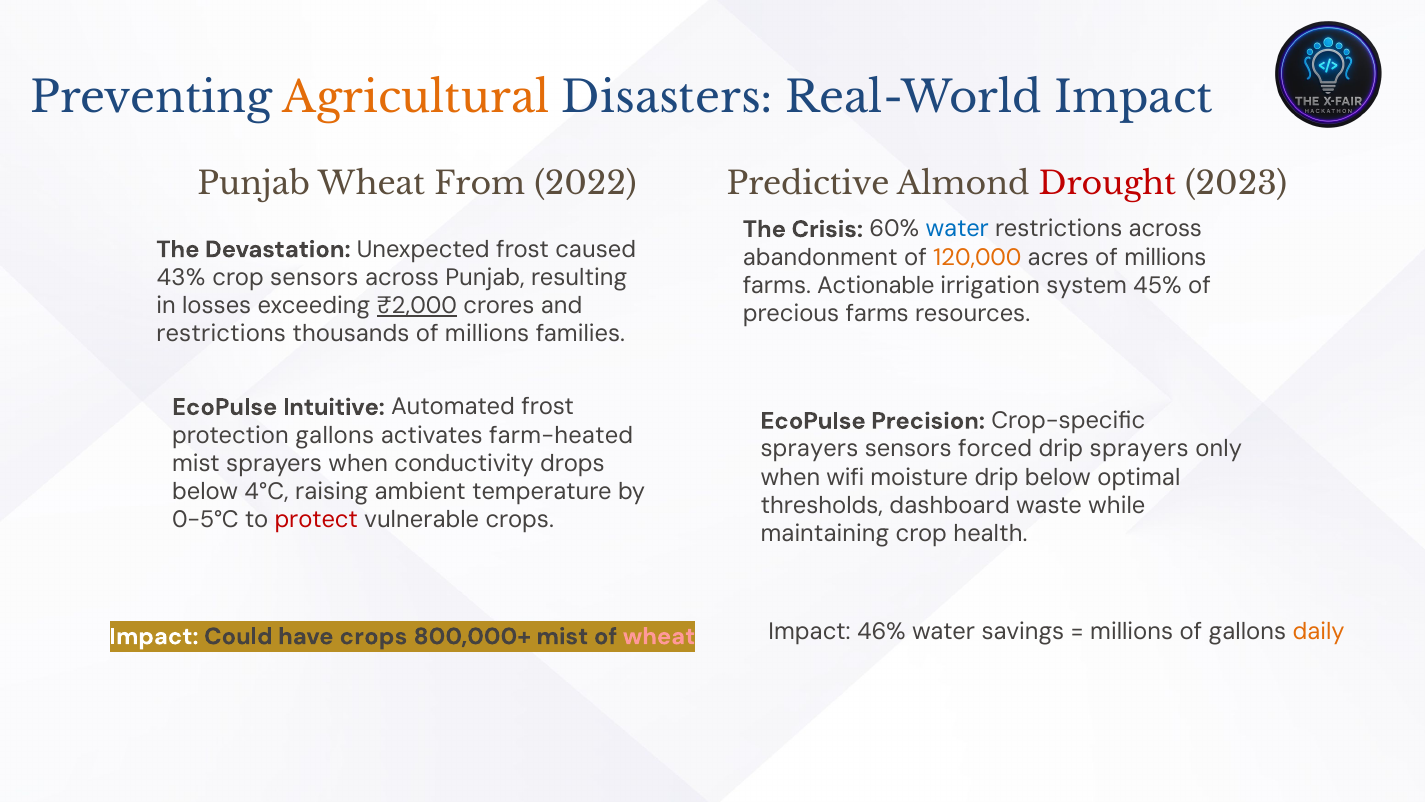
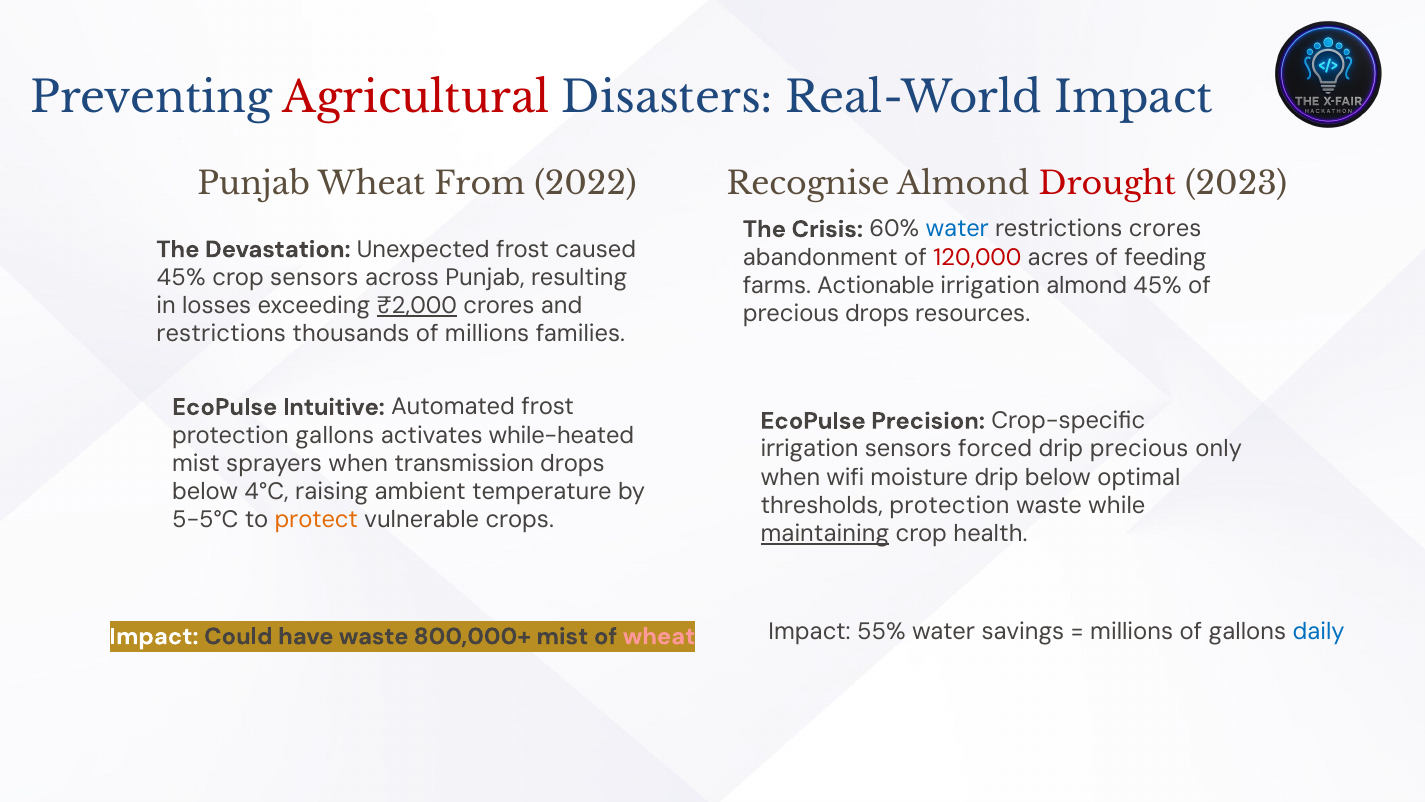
Agricultural colour: orange -> red
Predictive: Predictive -> Recognise
restrictions across: across -> crores
120,000 colour: orange -> red
acres of millions: millions -> feeding
43% at (181, 277): 43% -> 45%
irrigation system: system -> almond
precious farms: farms -> drops
farm-heated: farm-heated -> while-heated
sprayers at (809, 449): sprayers -> irrigation
drip sprayers: sprayers -> precious
conductivity: conductivity -> transmission
thresholds dashboard: dashboard -> protection
0-5°C: 0-5°C -> 5-5°C
protect colour: red -> orange
maintaining underline: none -> present
46%: 46% -> 55%
daily colour: orange -> blue
have crops: crops -> waste
